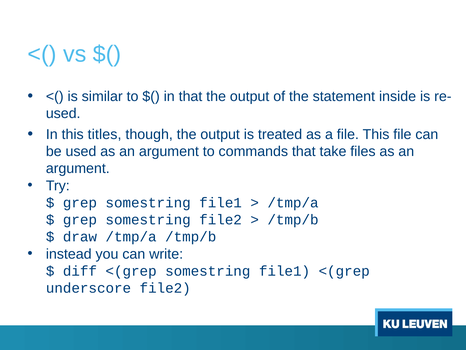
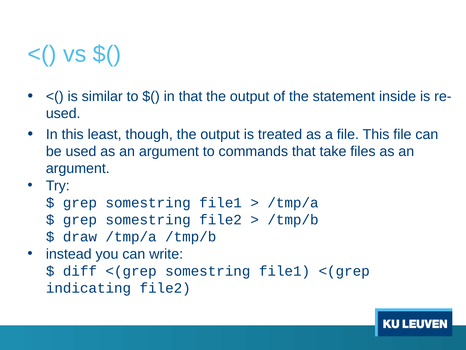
titles: titles -> least
underscore: underscore -> indicating
